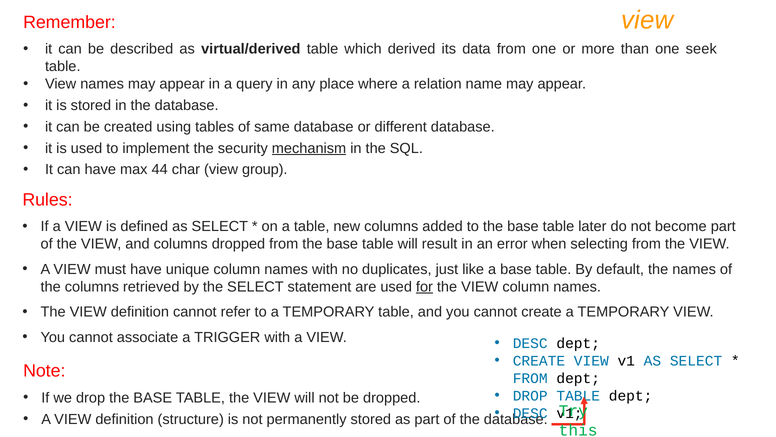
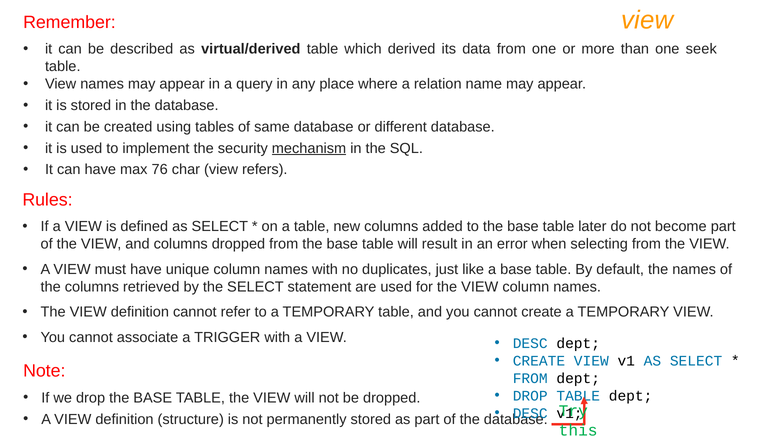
44: 44 -> 76
group: group -> refers
for underline: present -> none
